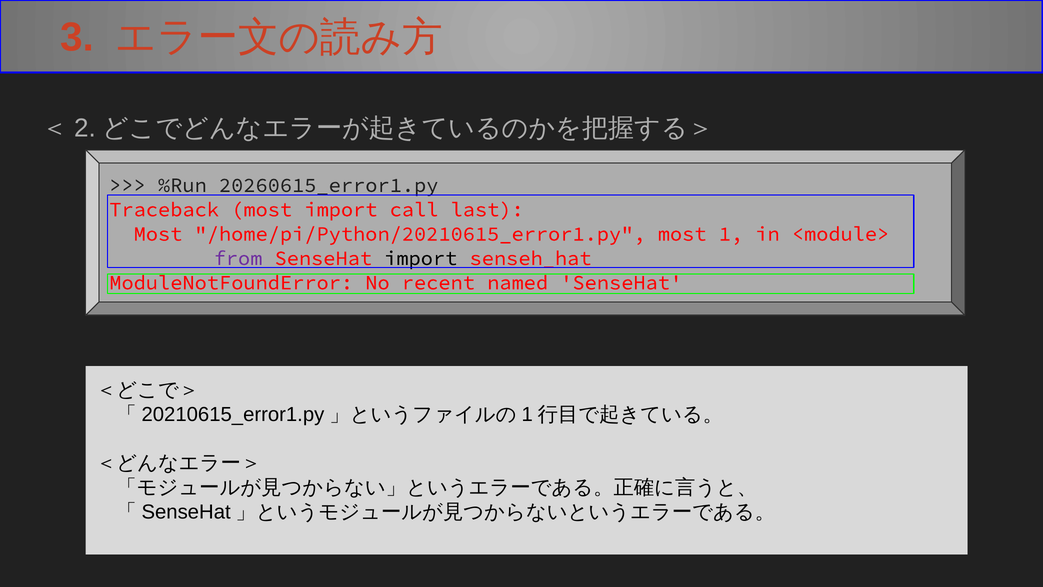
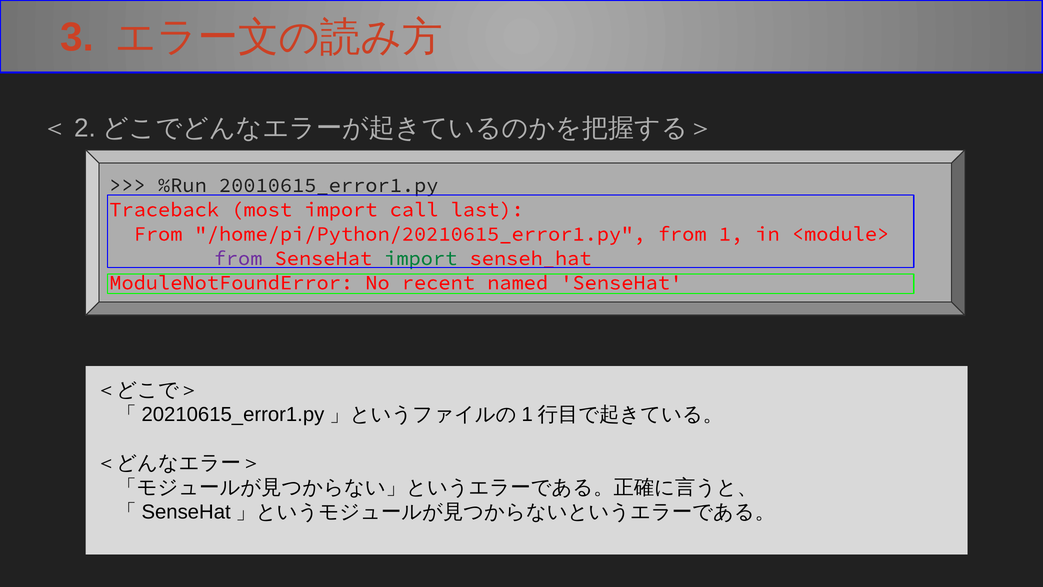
20260615_error1.py: 20260615_error1.py -> 20010615_error1.py
Most at (158, 234): Most -> From
/home/pi/Python/20210615_error1.py most: most -> from
import at (421, 258) colour: black -> green
